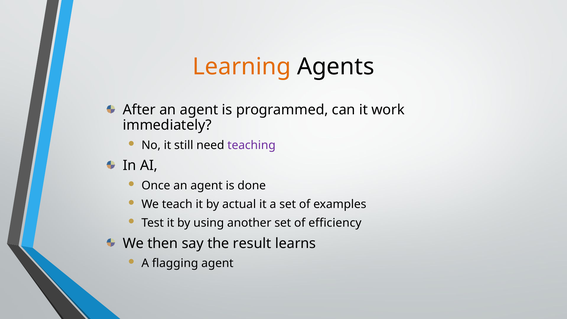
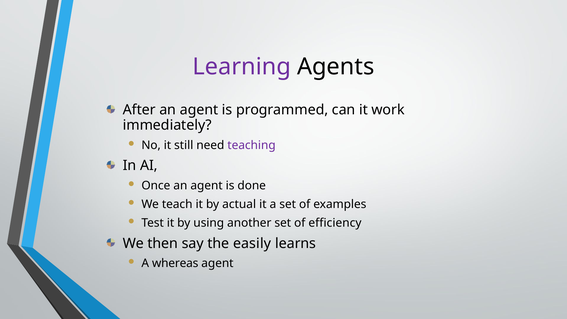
Learning colour: orange -> purple
result: result -> easily
flagging: flagging -> whereas
